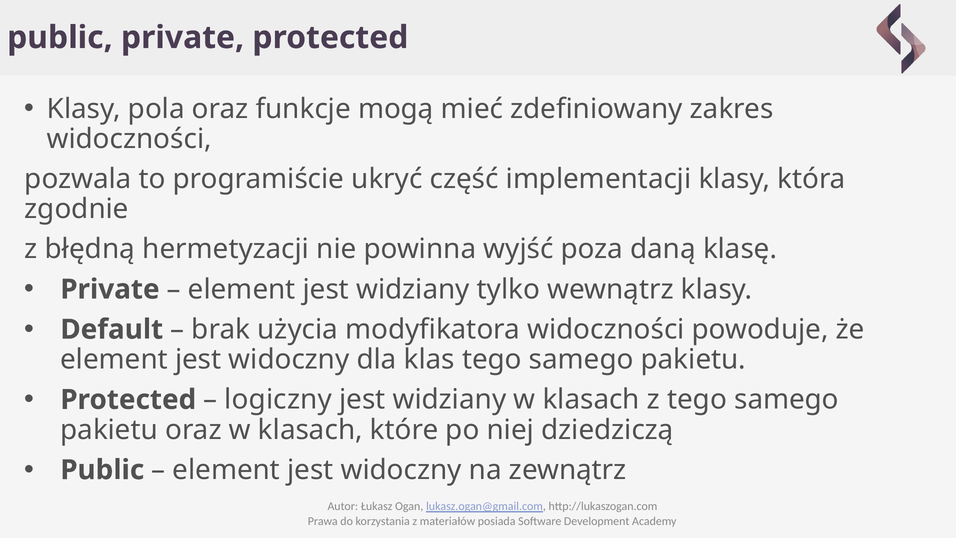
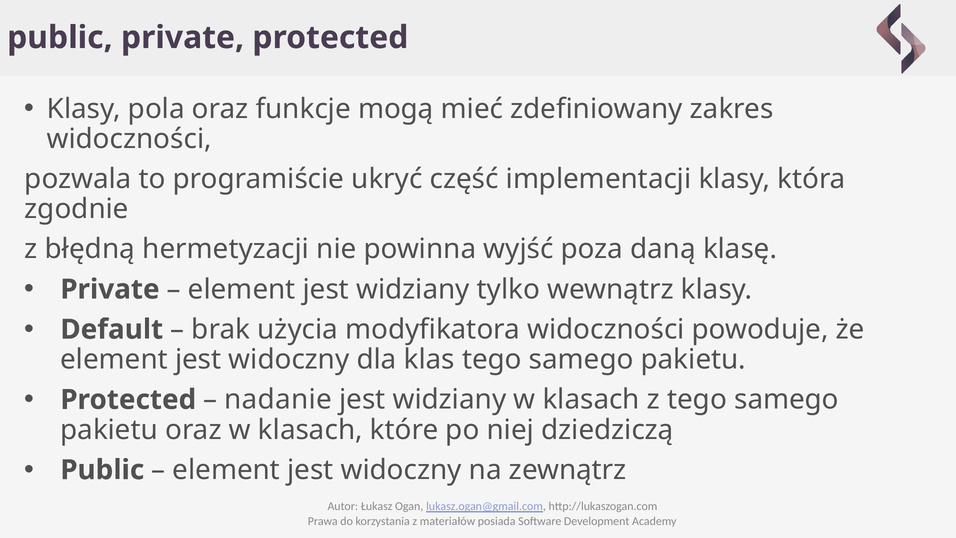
logiczny: logiczny -> nadanie
